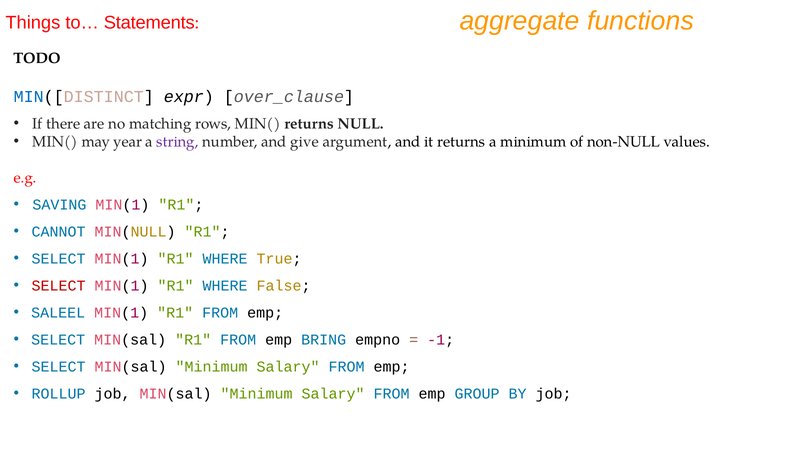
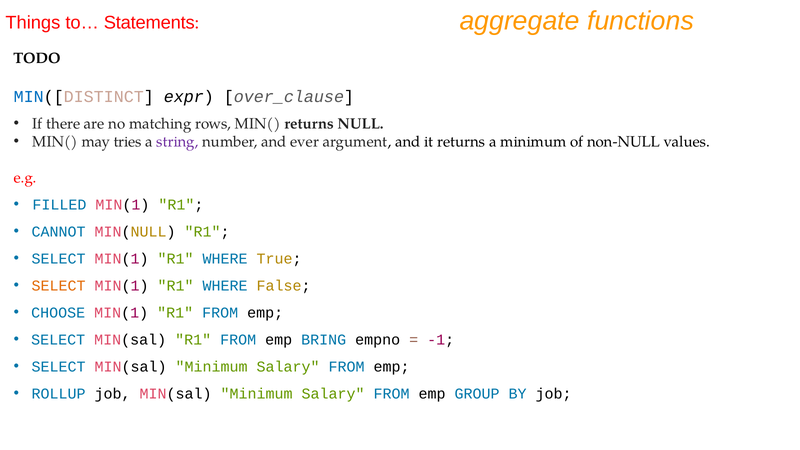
year: year -> tries
give: give -> ever
SAVING: SAVING -> FILLED
SELECT at (59, 286) colour: red -> orange
SALEEL: SALEEL -> CHOOSE
